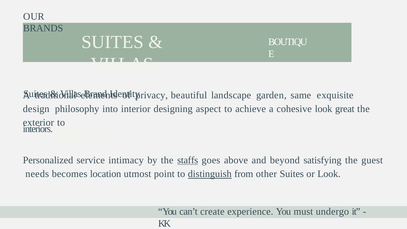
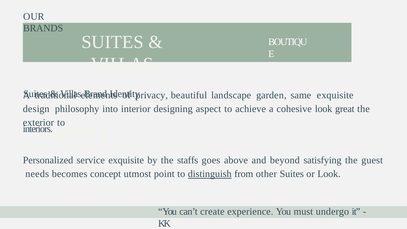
service intimacy: intimacy -> exquisite
staffs underline: present -> none
location: location -> concept
